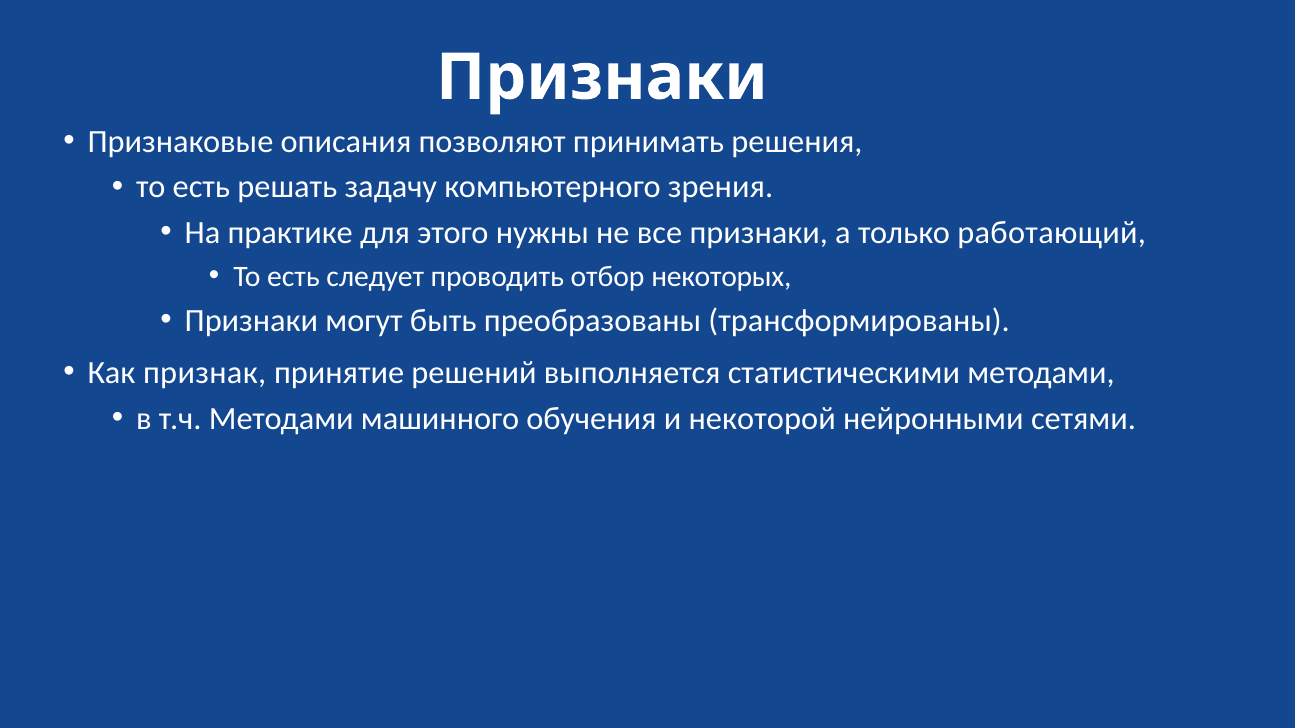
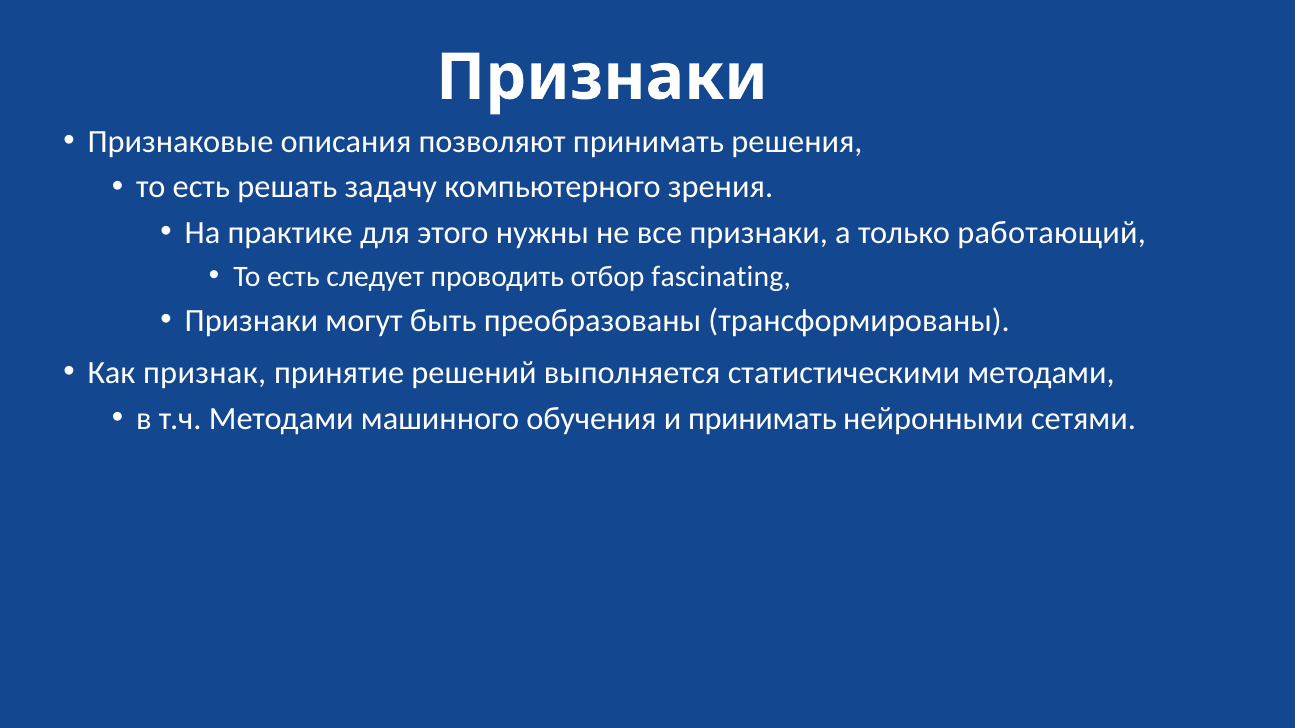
некоторых: некоторых -> fascinating
и некоторой: некоторой -> принимать
